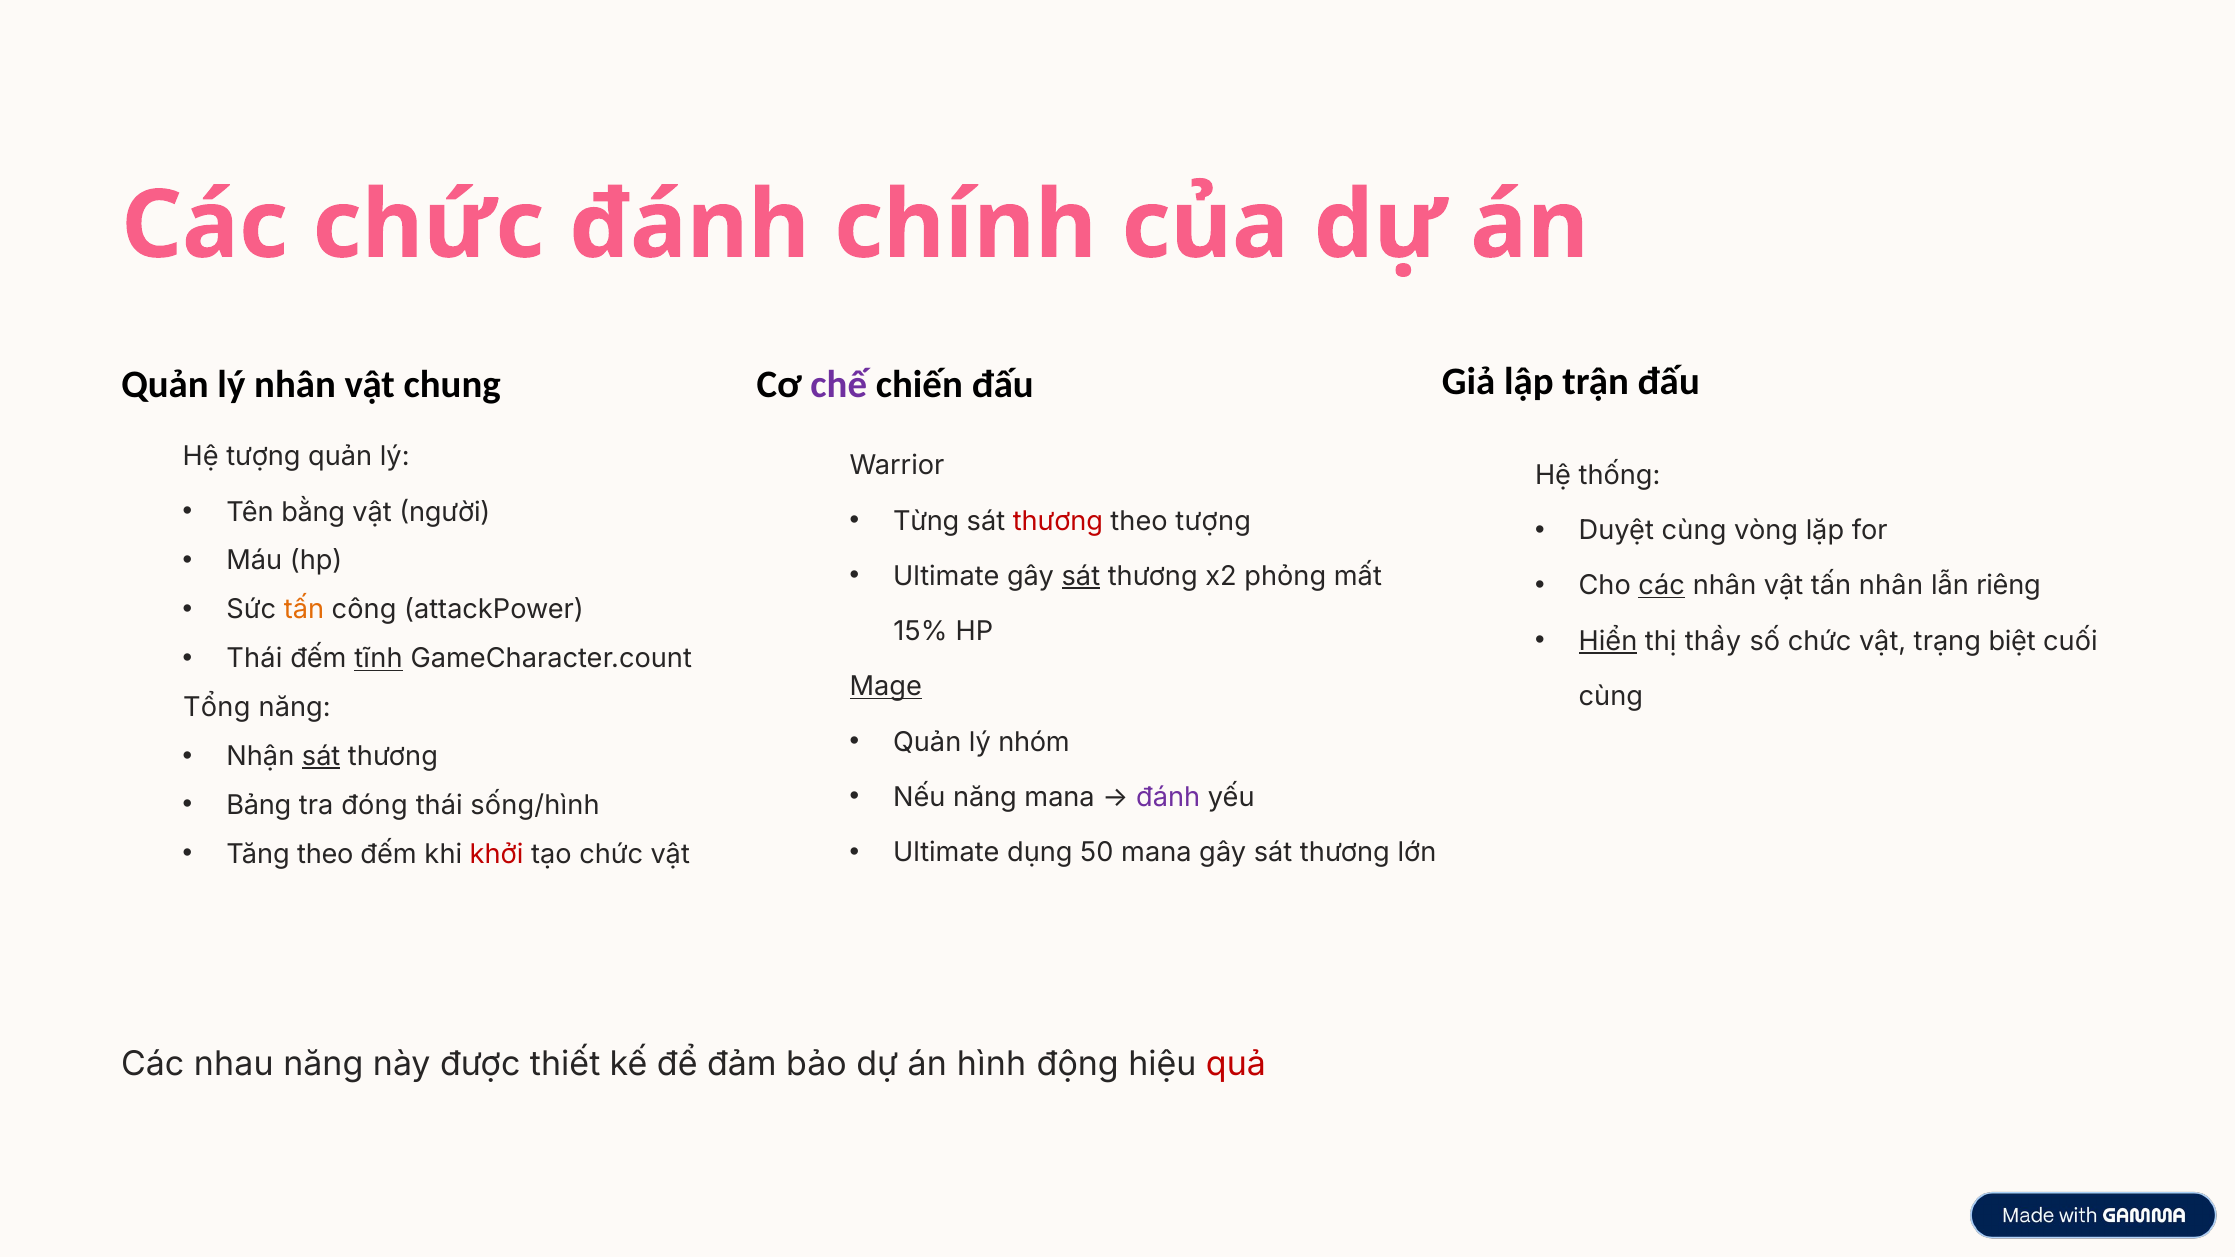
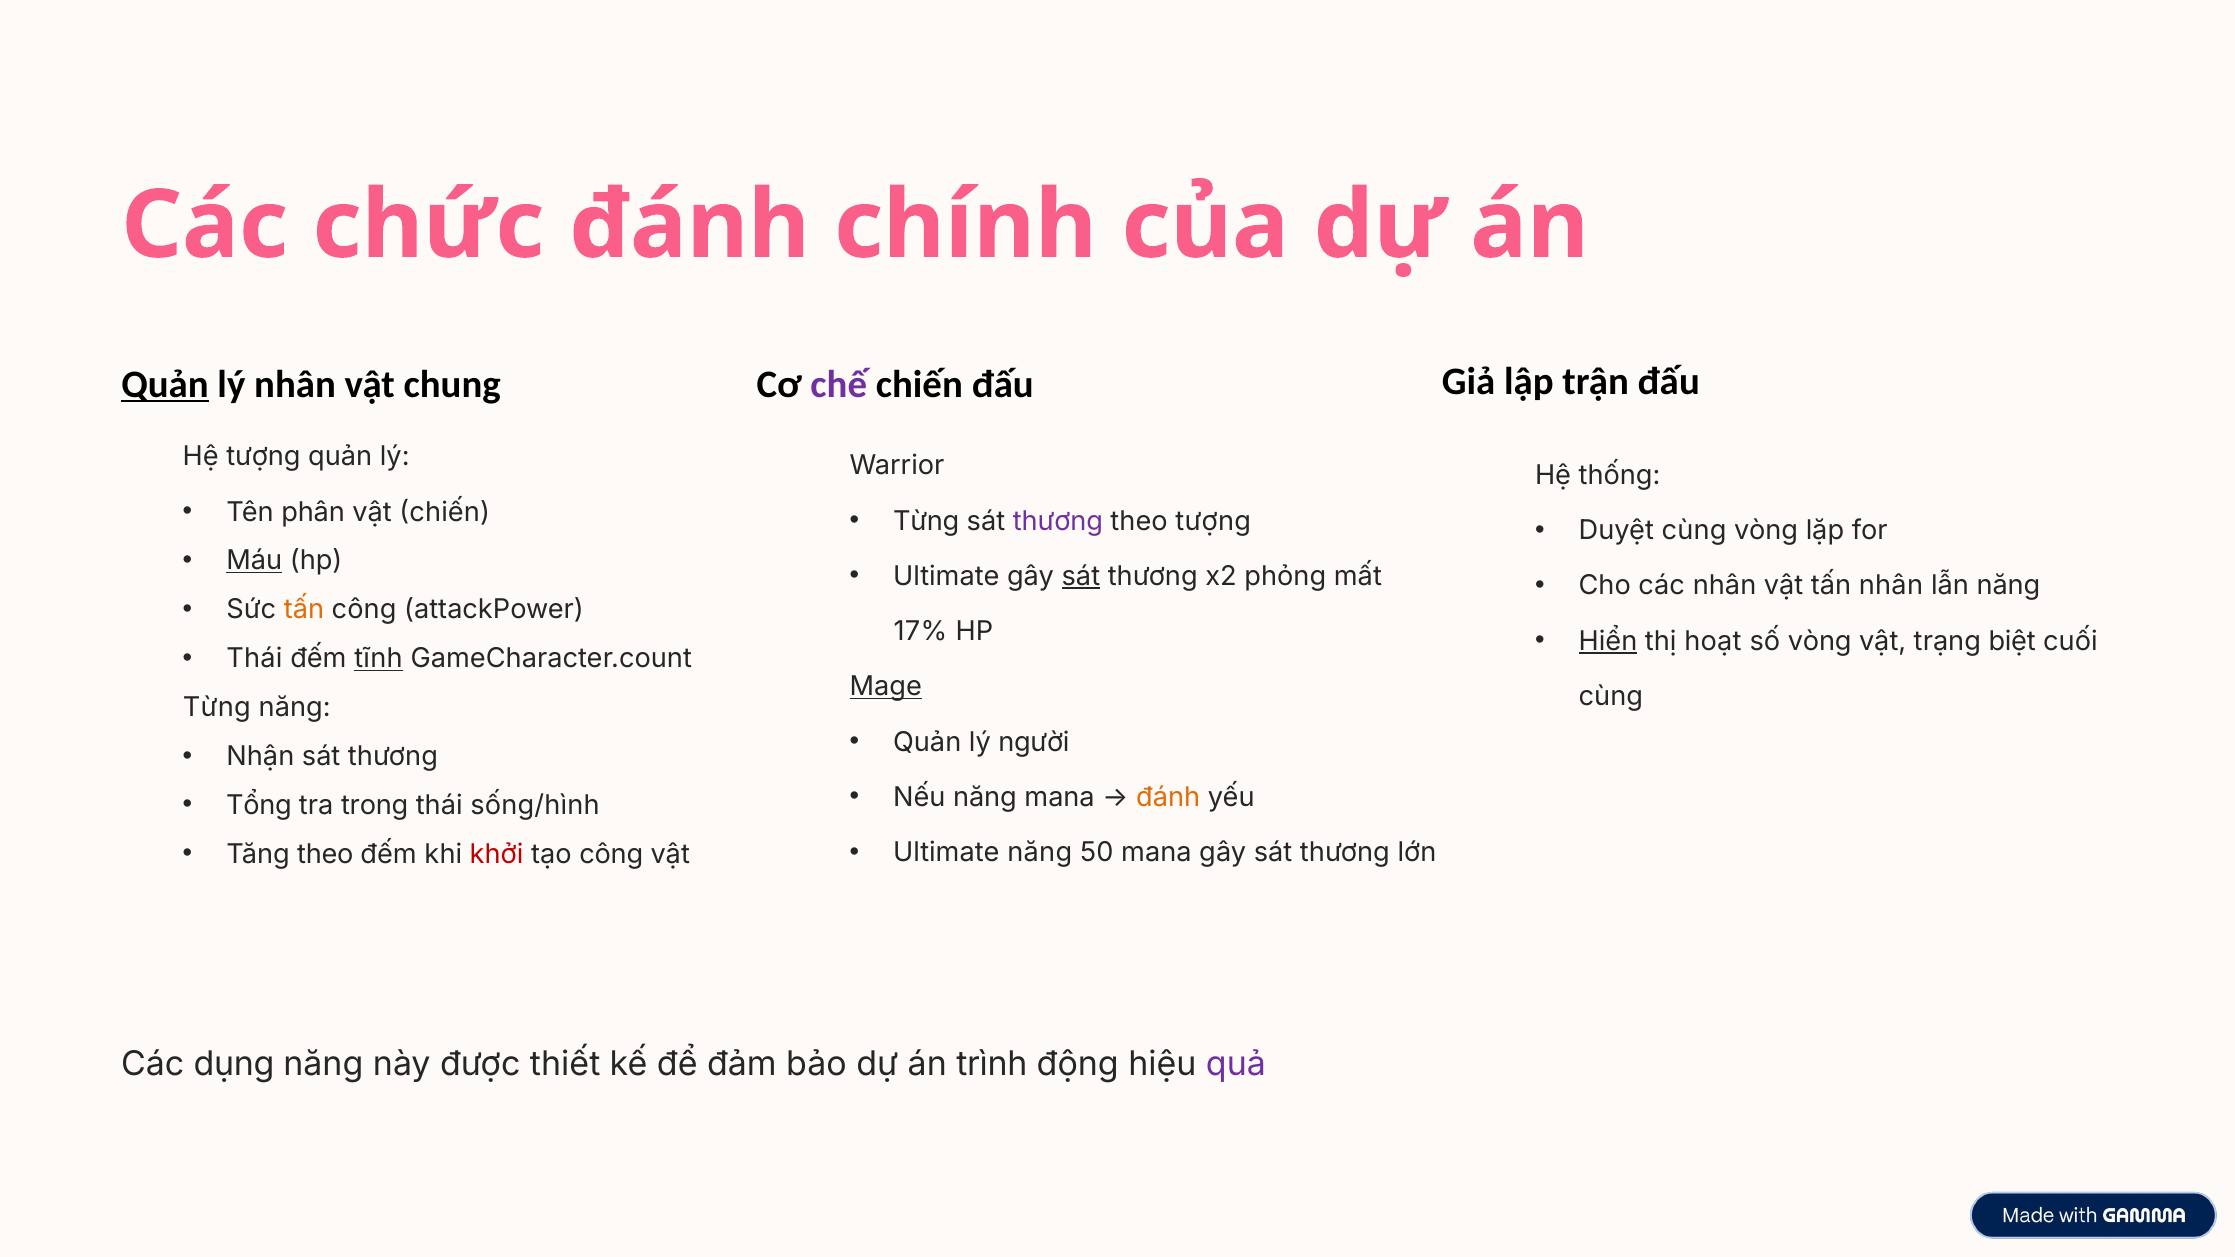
Quản at (165, 385) underline: none -> present
bằng: bằng -> phân
vật người: người -> chiến
thương at (1058, 521) colour: red -> purple
Máu underline: none -> present
các at (1662, 586) underline: present -> none
lẫn riêng: riêng -> năng
15%: 15% -> 17%
thầy: thầy -> hoạt
số chức: chức -> vòng
Tổng at (217, 708): Tổng -> Từng
nhóm: nhóm -> người
sát at (321, 757) underline: present -> none
đánh at (1168, 797) colour: purple -> orange
Bảng: Bảng -> Tổng
đóng: đóng -> trong
Ultimate dụng: dụng -> năng
tạo chức: chức -> công
nhau: nhau -> dụng
hình: hình -> trình
quả colour: red -> purple
